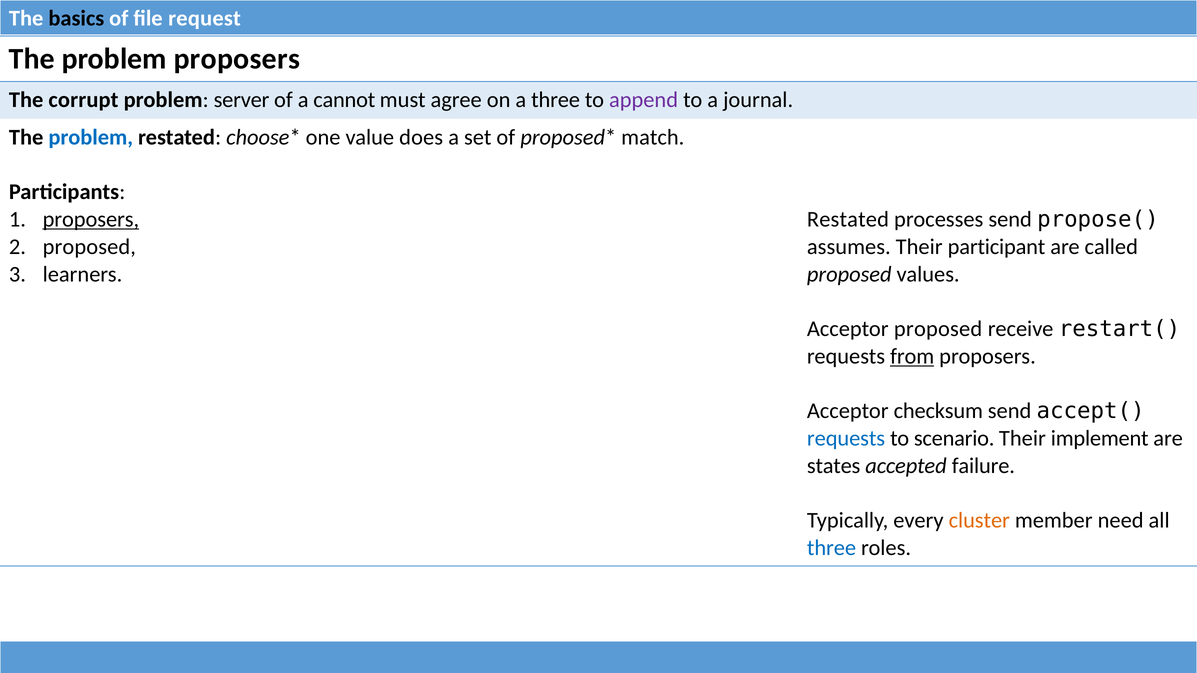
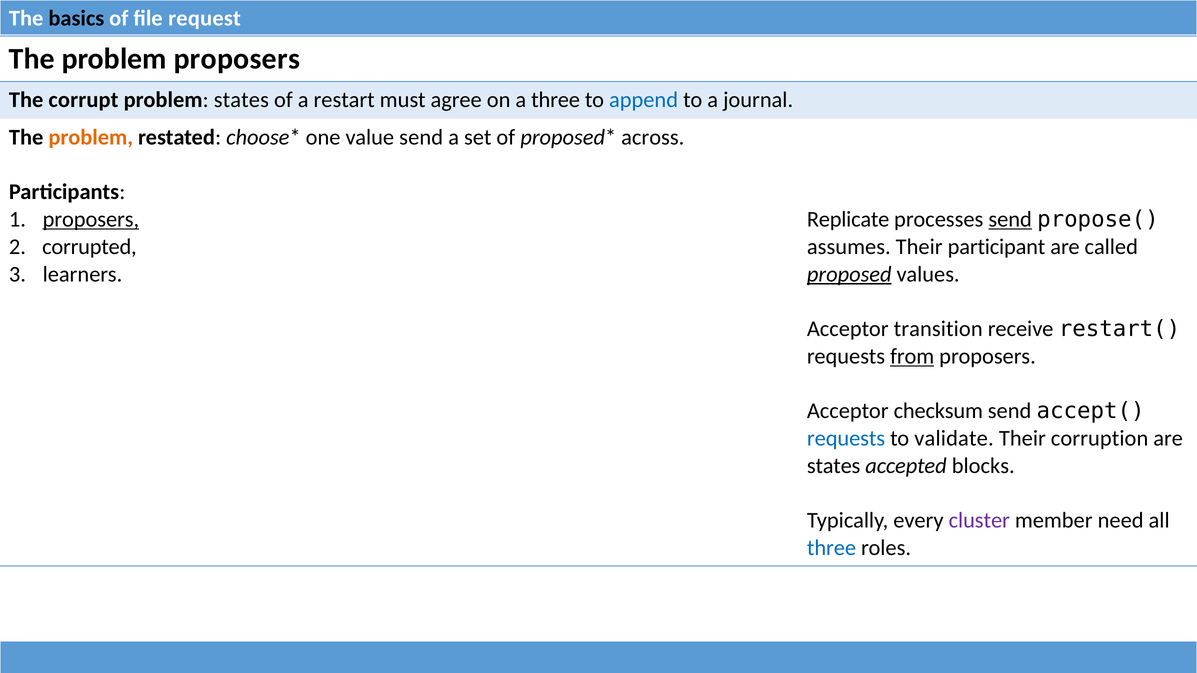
problem server: server -> states
cannot: cannot -> restart
append colour: purple -> blue
problem at (91, 137) colour: blue -> orange
value does: does -> send
match: match -> across
Restated at (848, 220): Restated -> Replicate
send at (1010, 220) underline: none -> present
proposed at (89, 247): proposed -> corrupted
proposed at (849, 274) underline: none -> present
Acceptor proposed: proposed -> transition
scenario: scenario -> validate
implement: implement -> corruption
failure: failure -> blocks
cluster colour: orange -> purple
